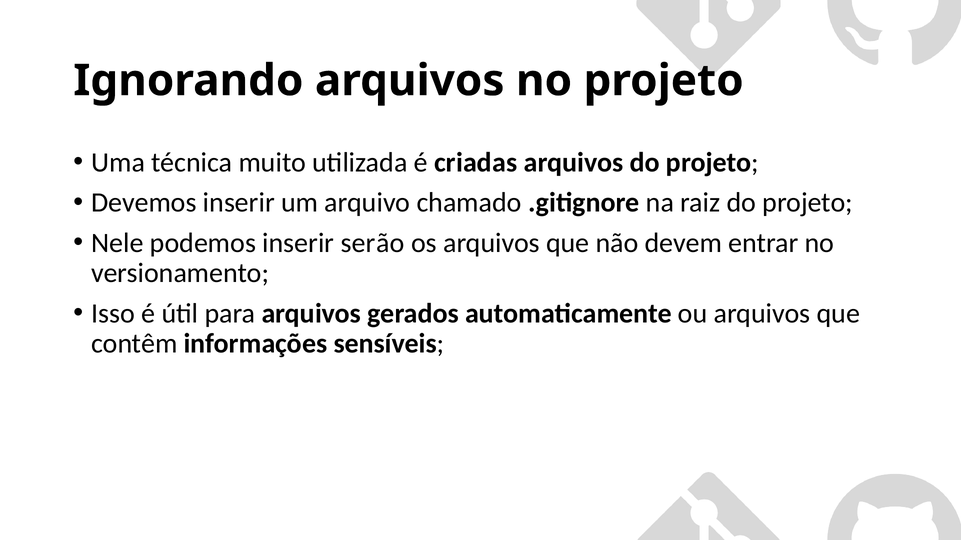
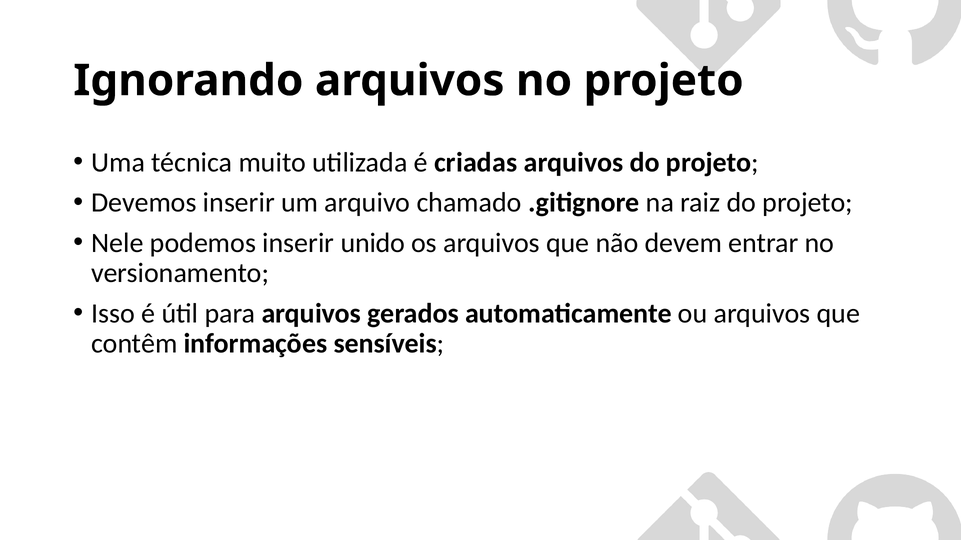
serão: serão -> unido
